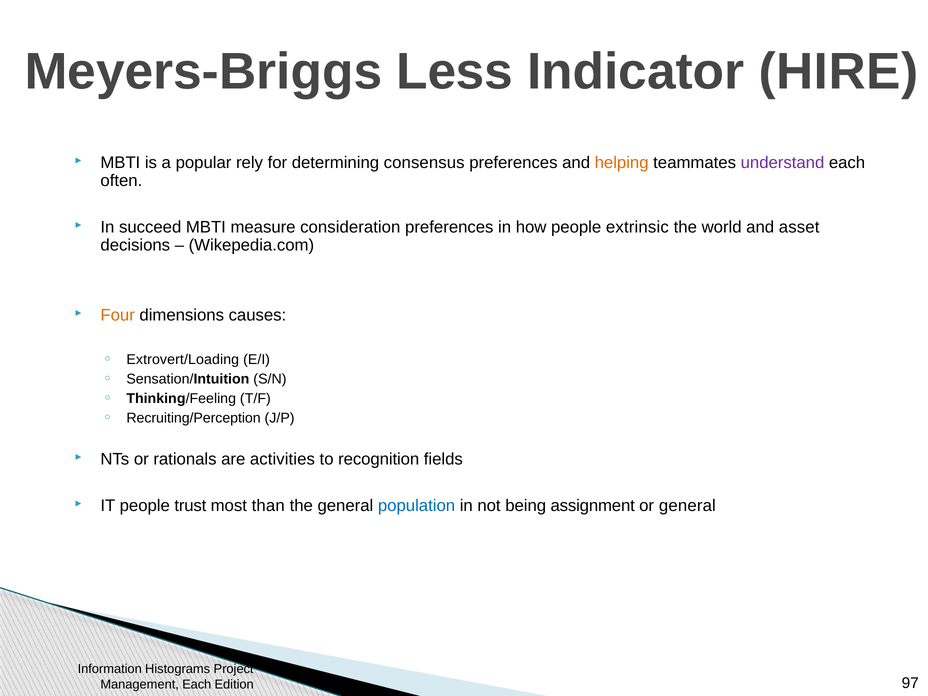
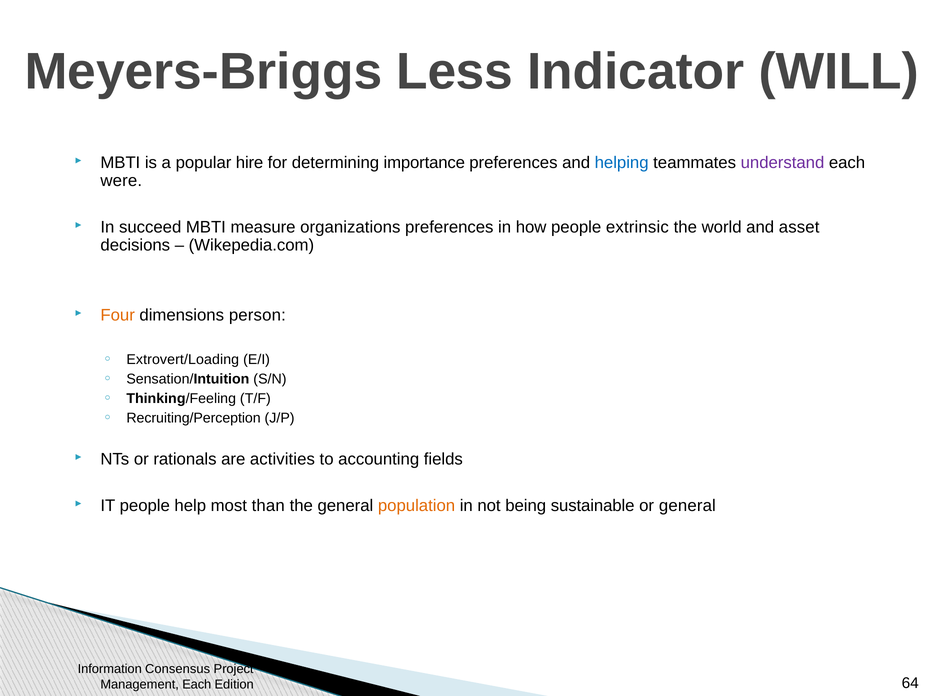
HIRE: HIRE -> WILL
rely: rely -> hire
consensus: consensus -> importance
helping colour: orange -> blue
often: often -> were
consideration: consideration -> organizations
causes: causes -> person
recognition: recognition -> accounting
trust: trust -> help
population colour: blue -> orange
assignment: assignment -> sustainable
Histograms: Histograms -> Consensus
97: 97 -> 64
